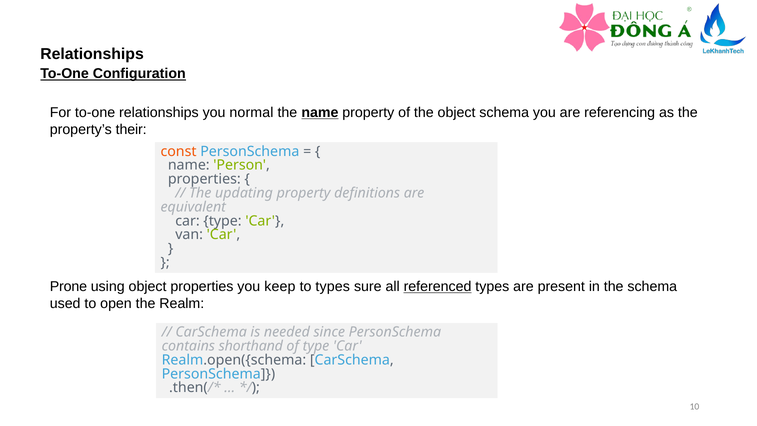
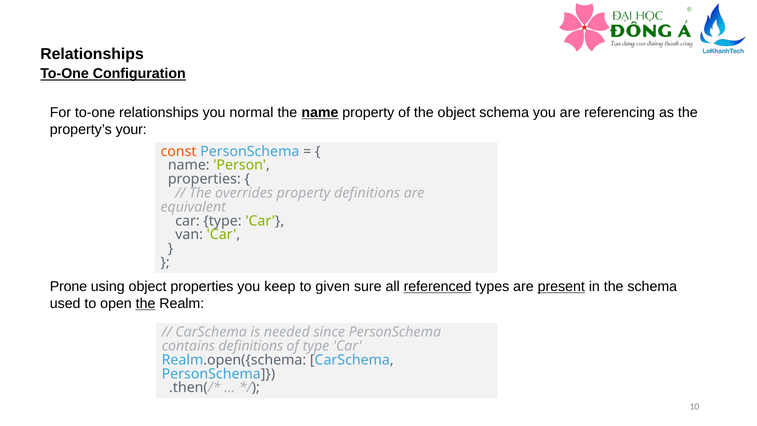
their: their -> your
updating: updating -> overrides
to types: types -> given
present underline: none -> present
the at (146, 304) underline: none -> present
contains shorthand: shorthand -> definitions
